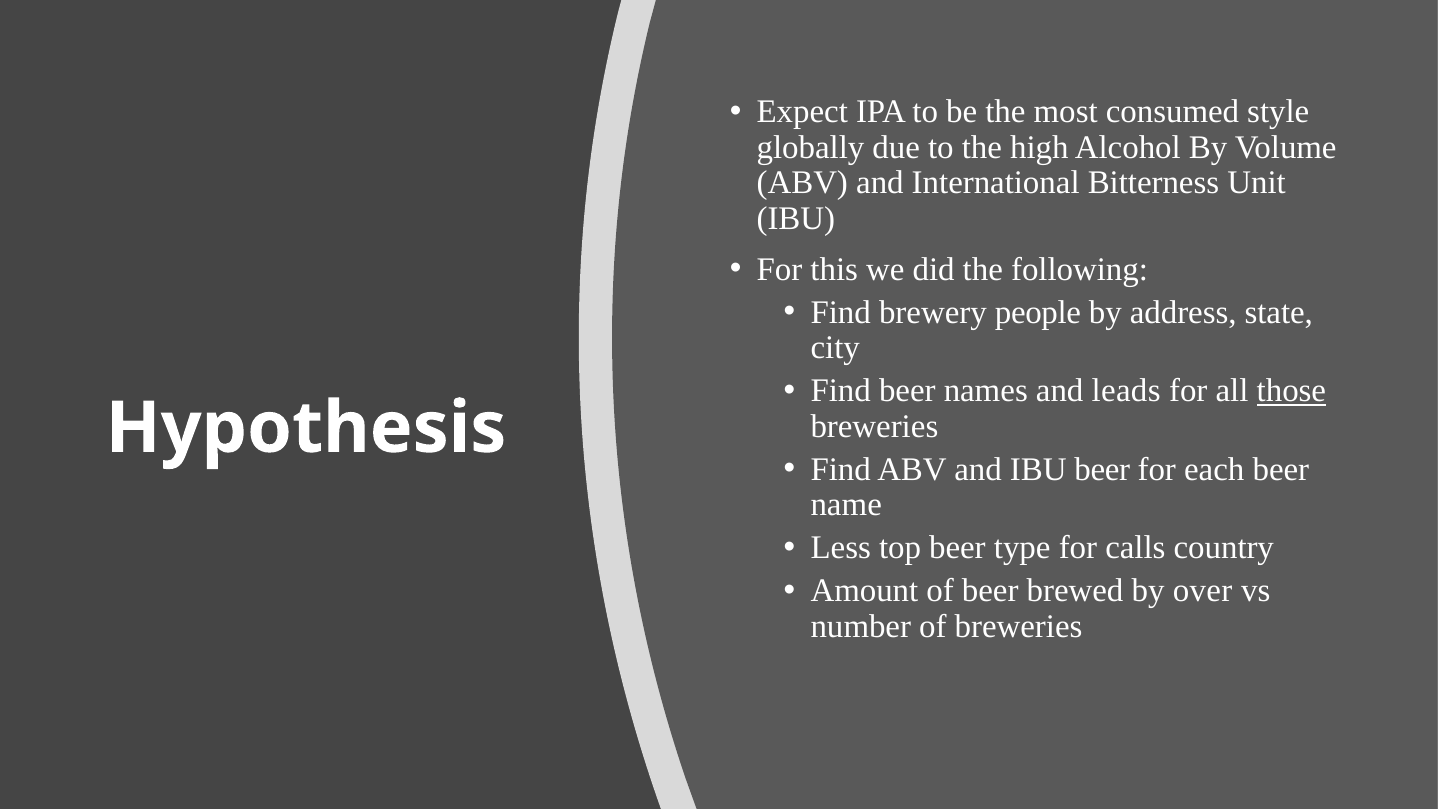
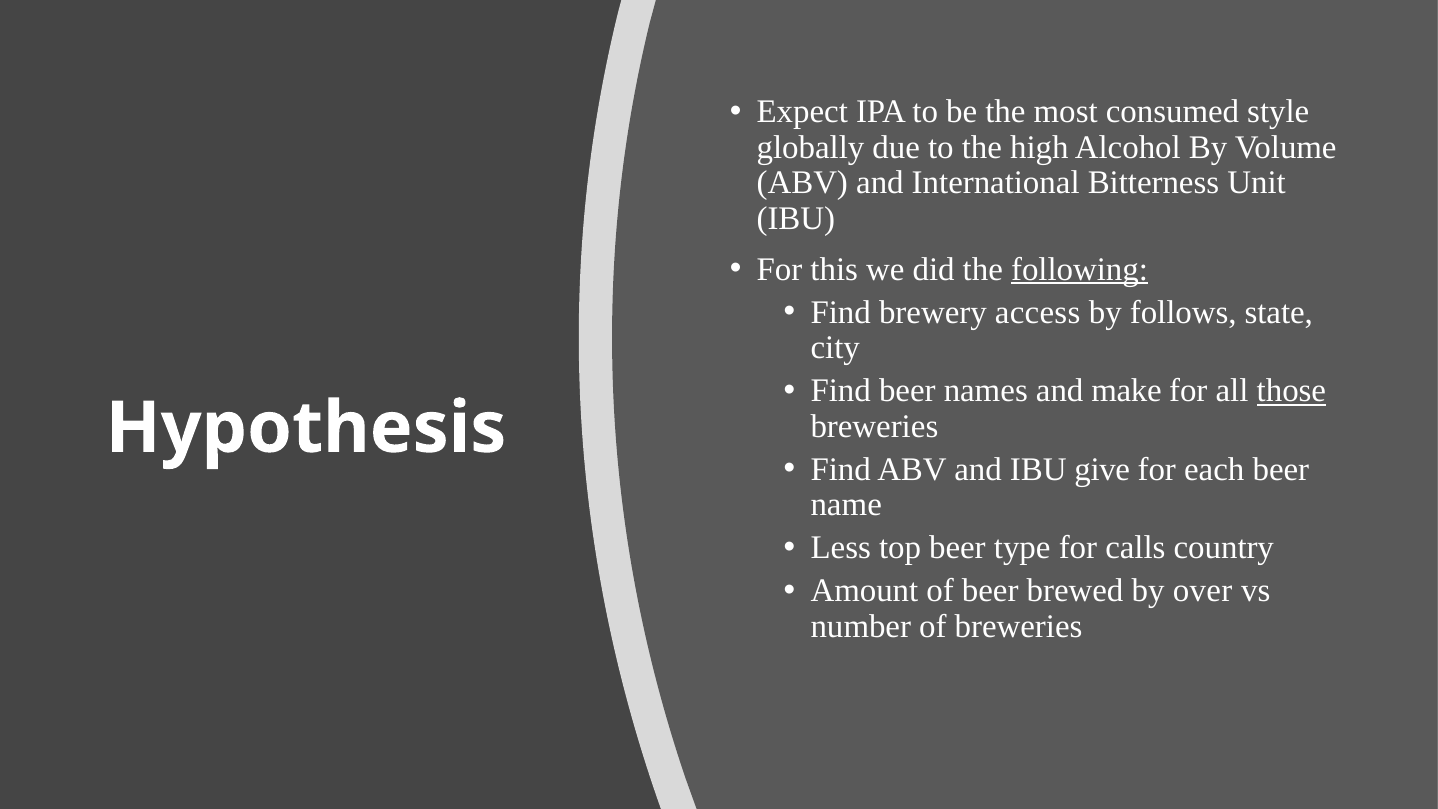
following underline: none -> present
people: people -> access
address: address -> follows
leads: leads -> make
IBU beer: beer -> give
